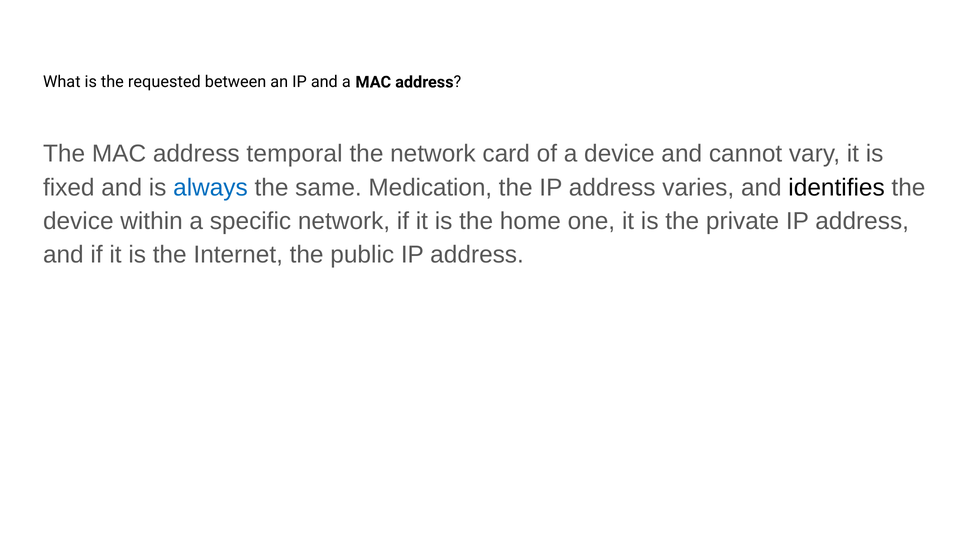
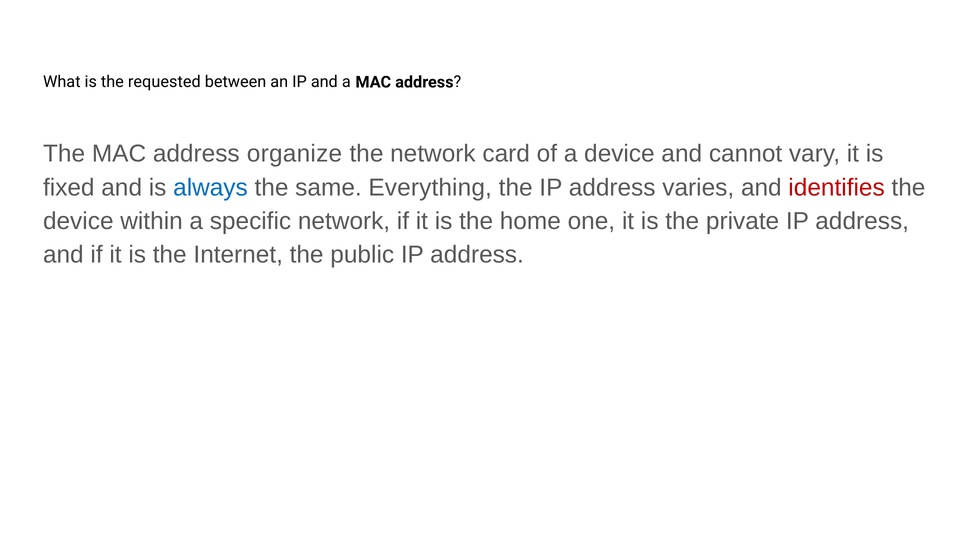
temporal: temporal -> organize
Medication: Medication -> Everything
identifies colour: black -> red
